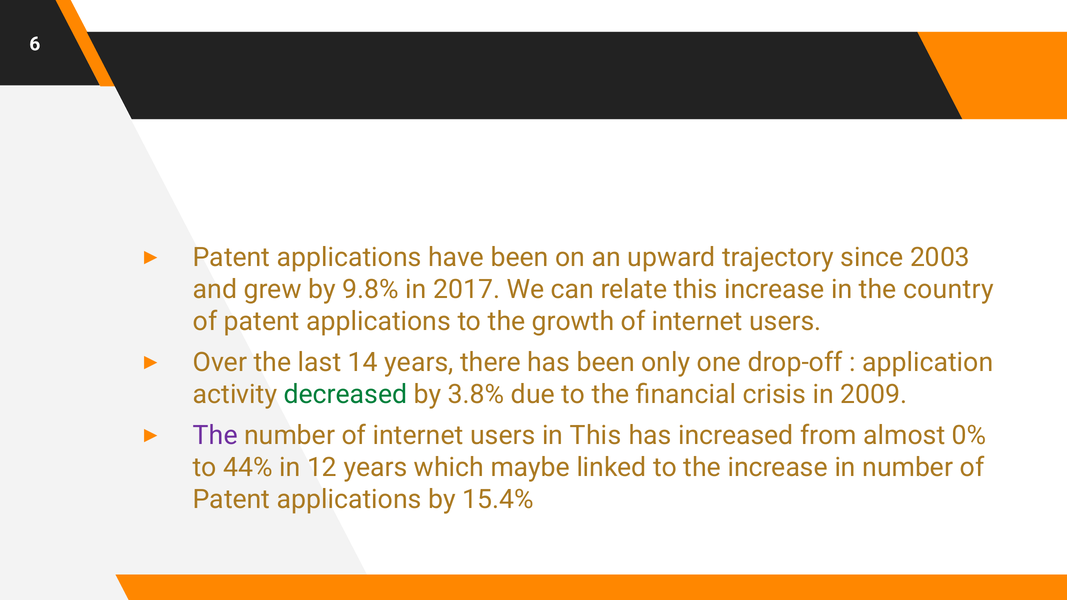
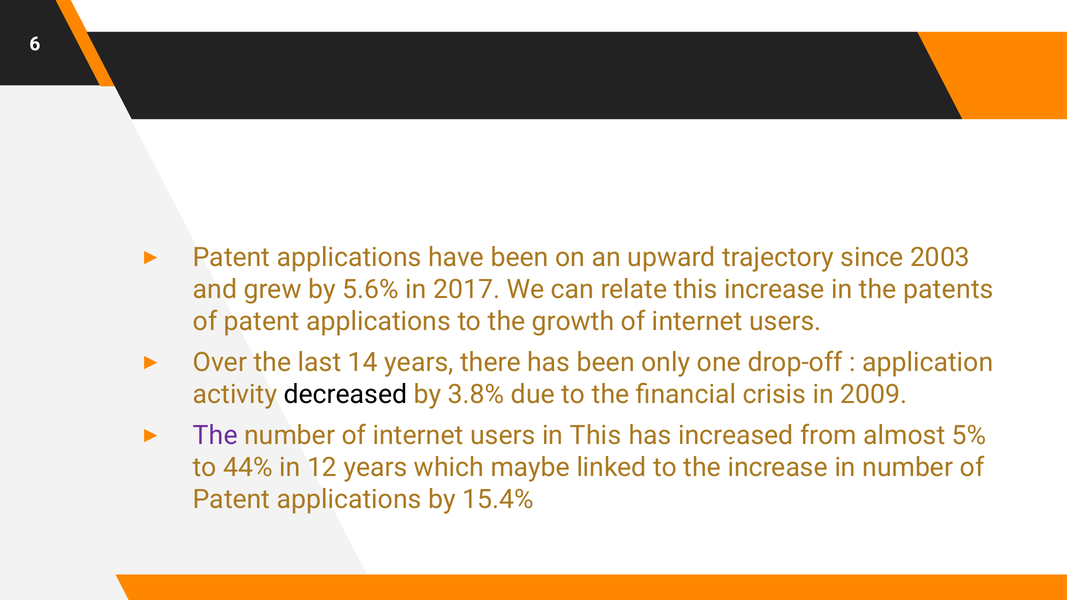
9.8%: 9.8% -> 5.6%
country: country -> patents
decreased colour: green -> black
0%: 0% -> 5%
